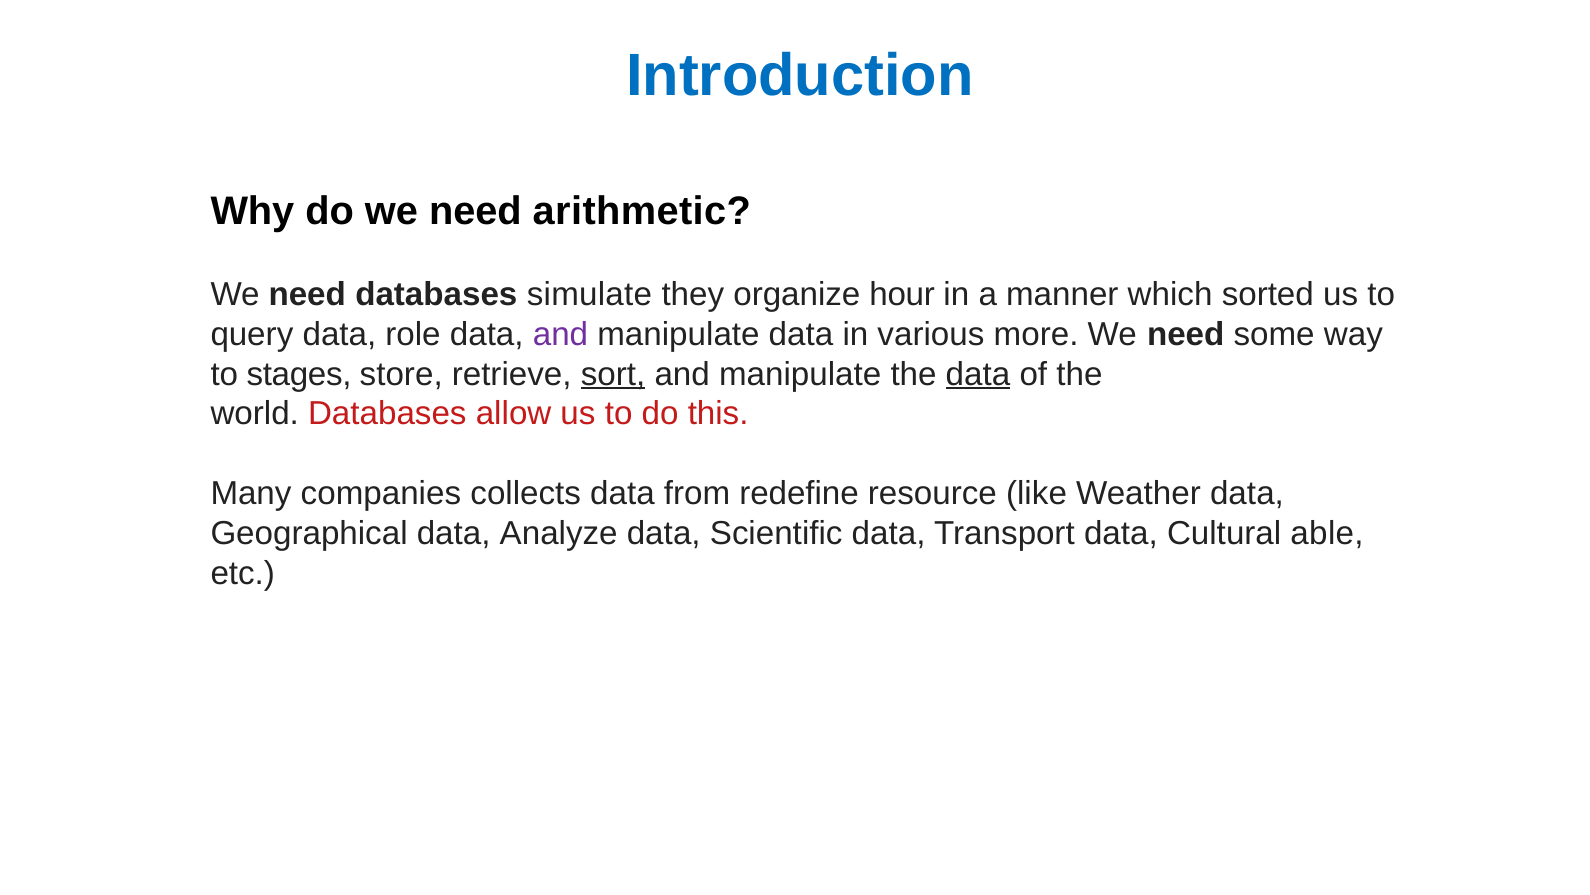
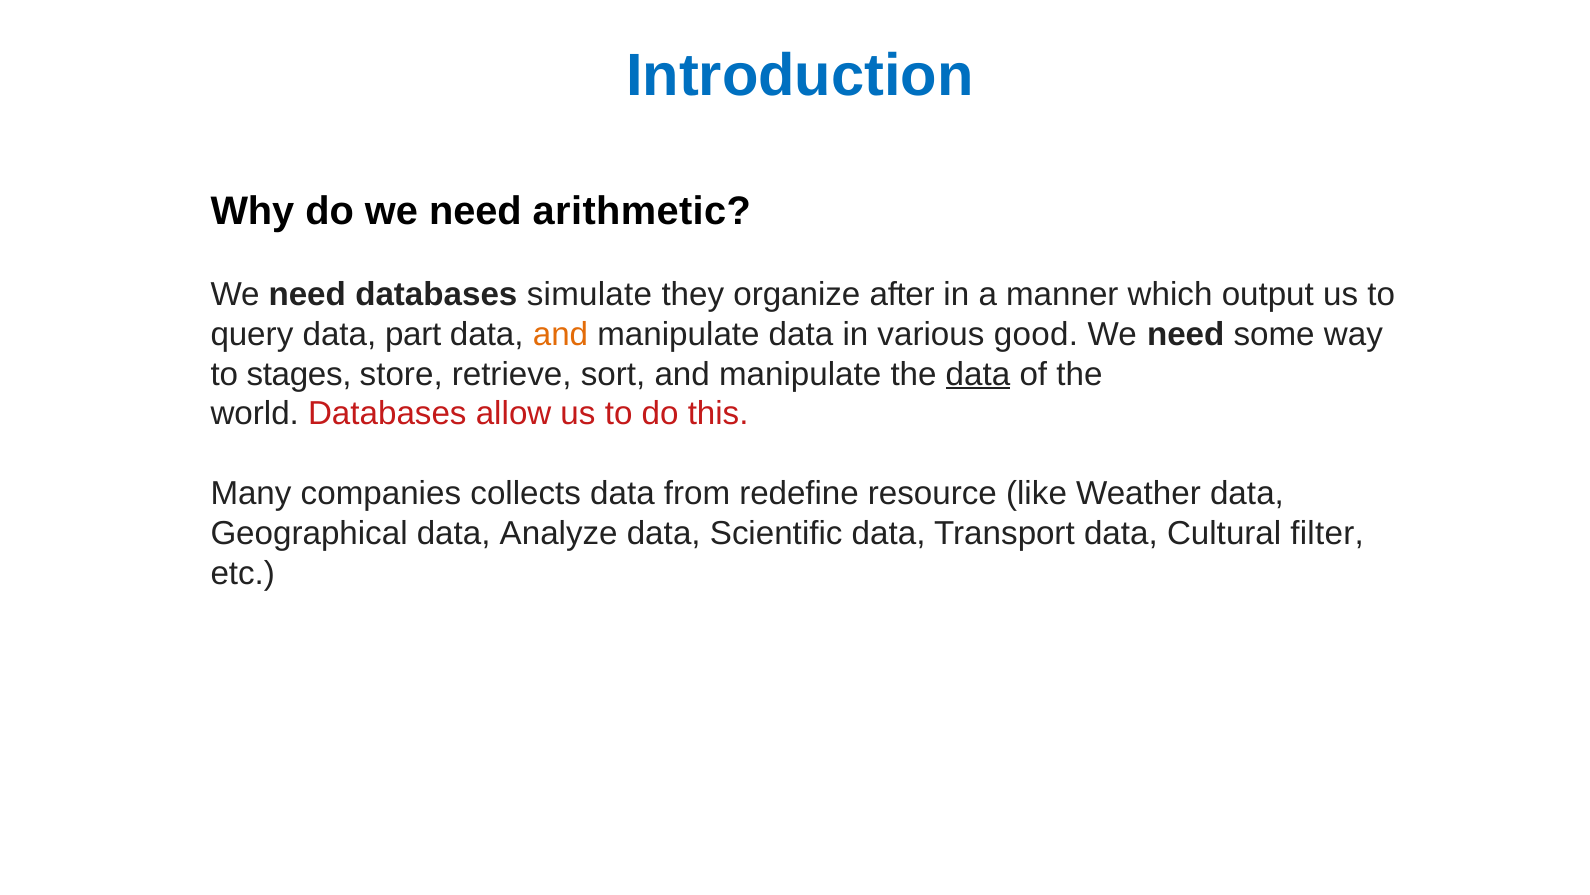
hour: hour -> after
sorted: sorted -> output
role: role -> part
and at (561, 334) colour: purple -> orange
more: more -> good
sort underline: present -> none
able: able -> filter
